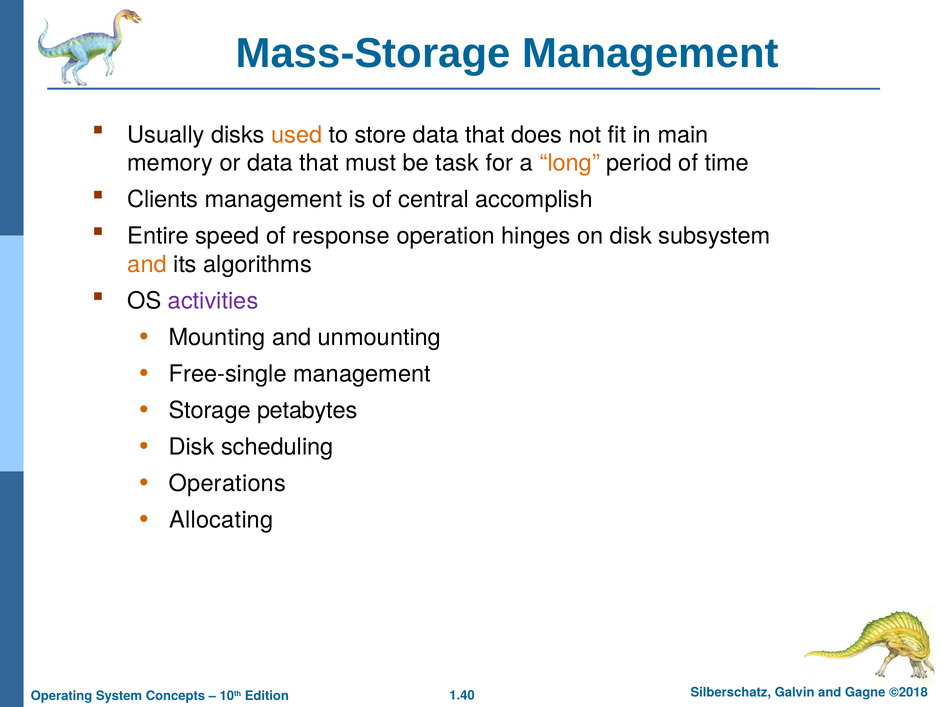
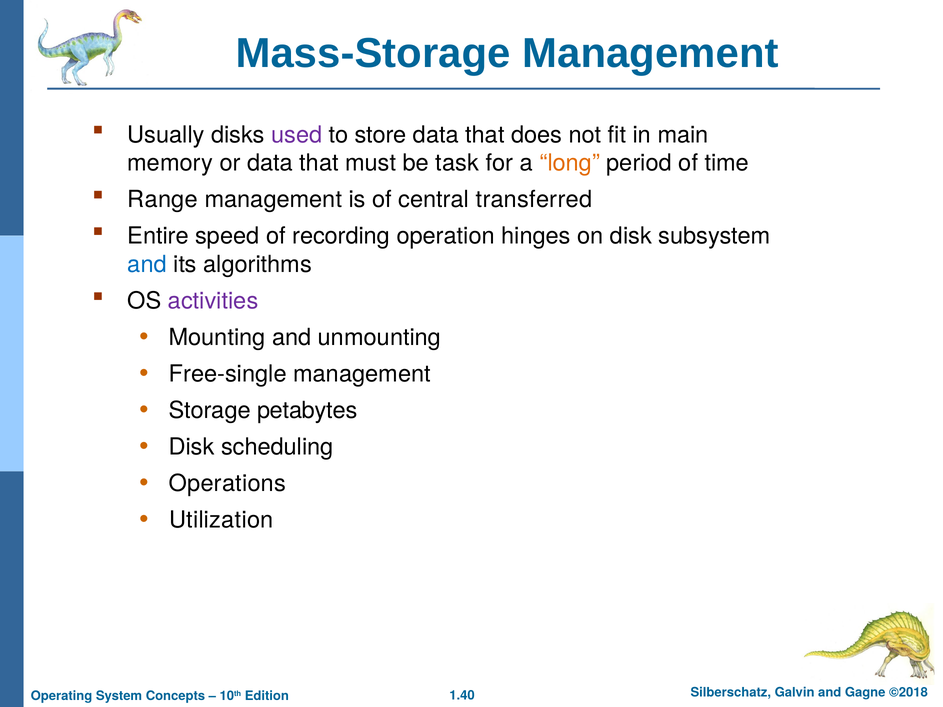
used colour: orange -> purple
Clients: Clients -> Range
accomplish: accomplish -> transferred
response: response -> recording
and at (147, 265) colour: orange -> blue
Allocating: Allocating -> Utilization
